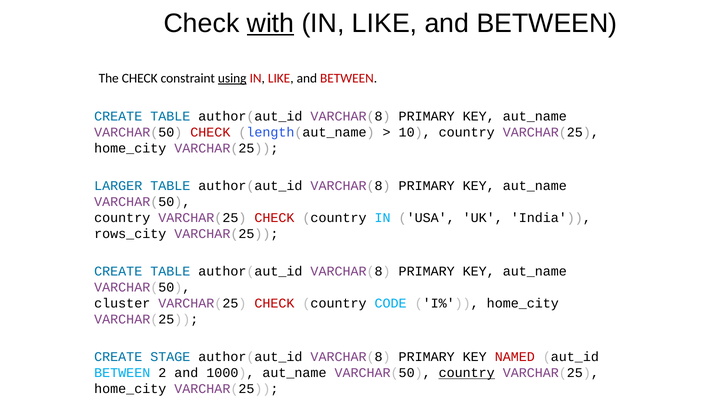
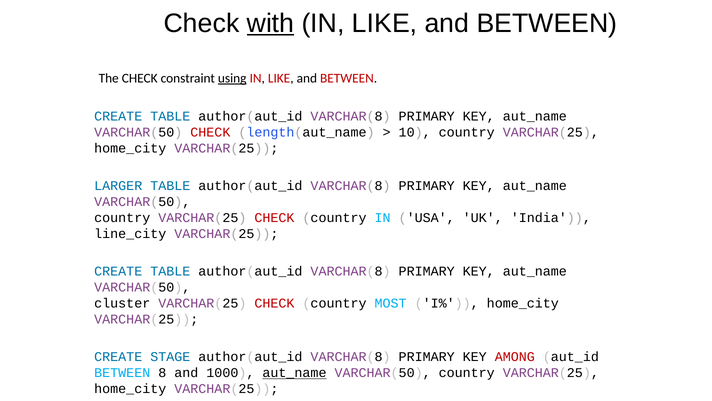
rows_city: rows_city -> line_city
CODE: CODE -> MOST
NAMED: NAMED -> AMONG
2: 2 -> 8
aut_name at (294, 372) underline: none -> present
country at (467, 372) underline: present -> none
